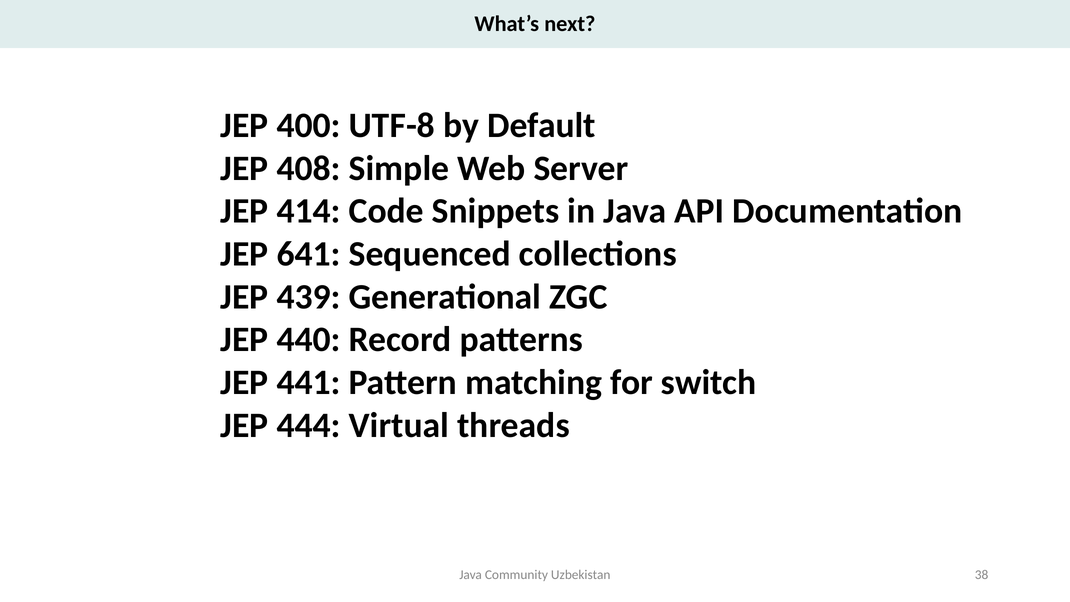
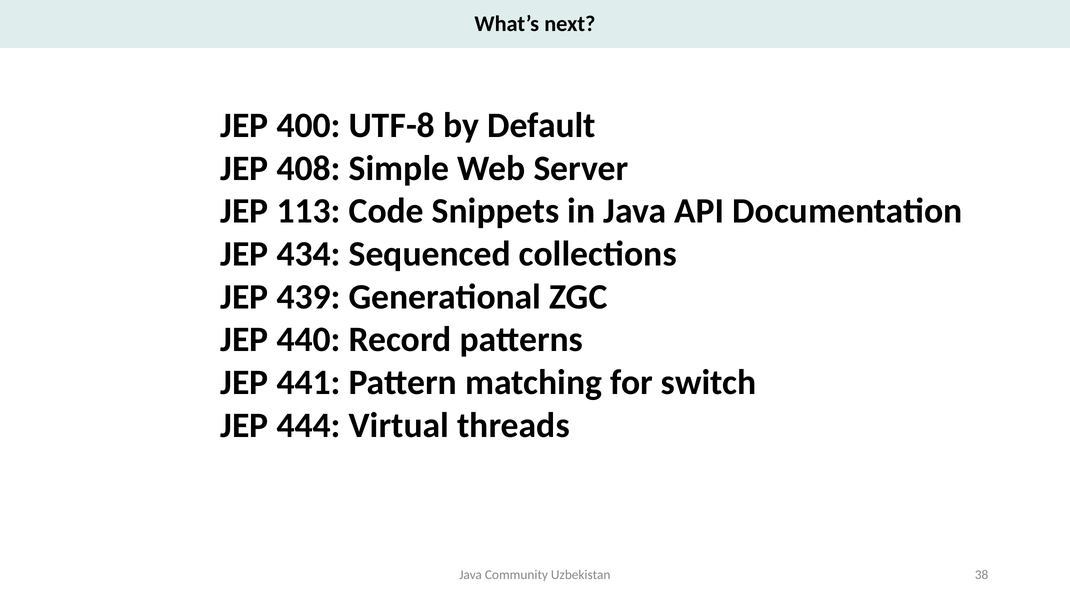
414: 414 -> 113
641: 641 -> 434
